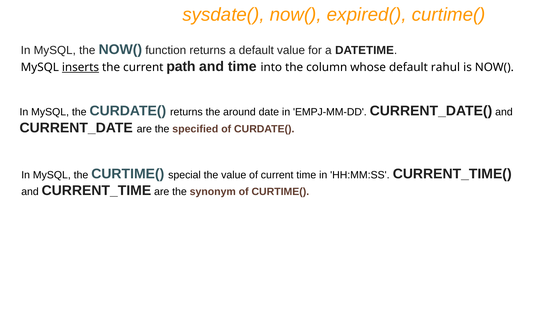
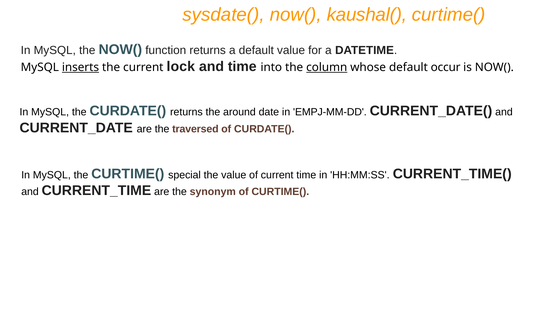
expired(: expired( -> kaushal(
path: path -> lock
column underline: none -> present
rahul: rahul -> occur
specified: specified -> traversed
